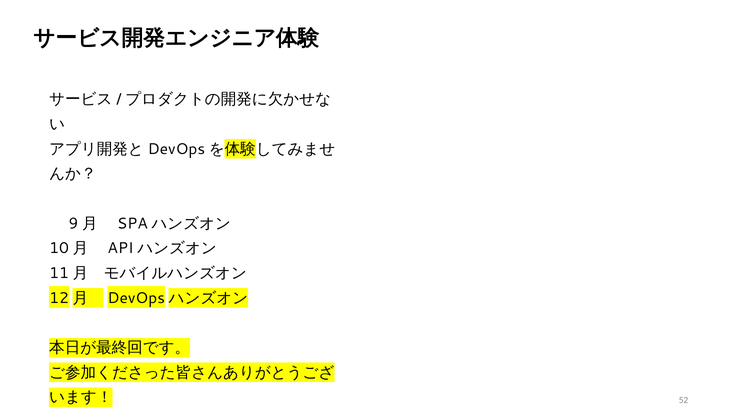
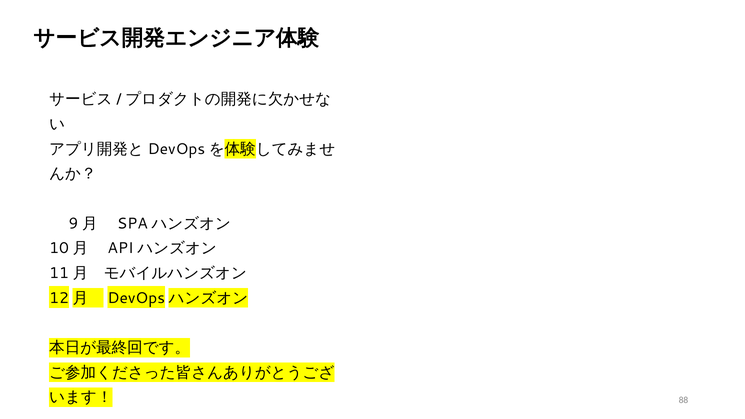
52: 52 -> 88
